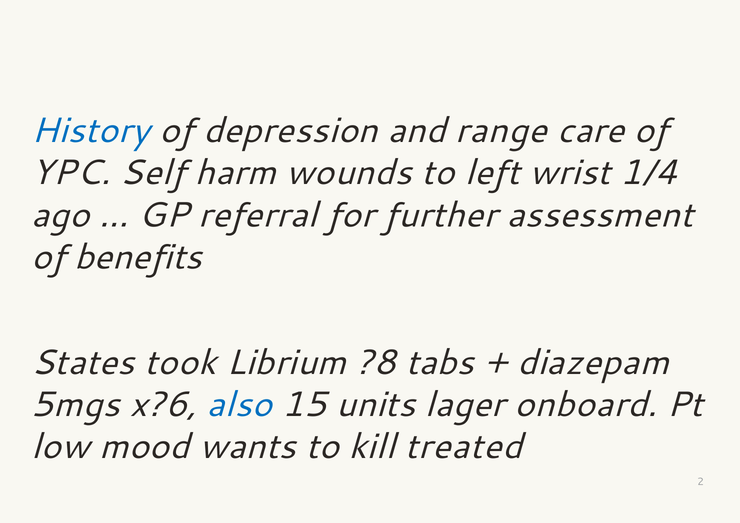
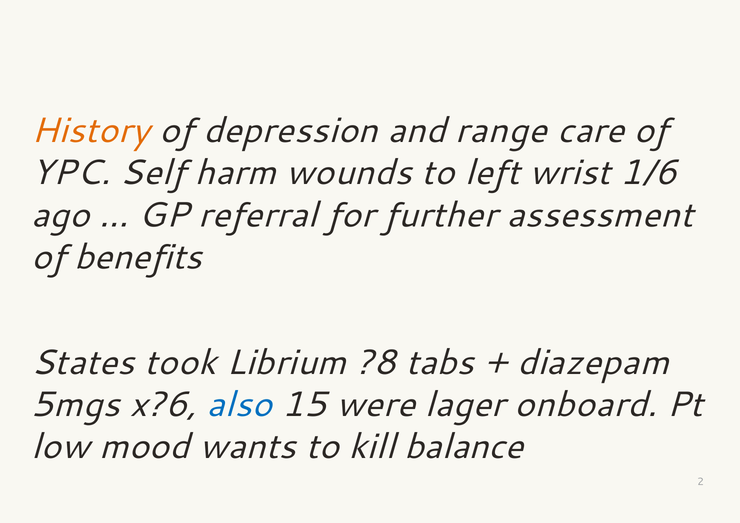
History colour: blue -> orange
1/4: 1/4 -> 1/6
units: units -> were
treated: treated -> balance
